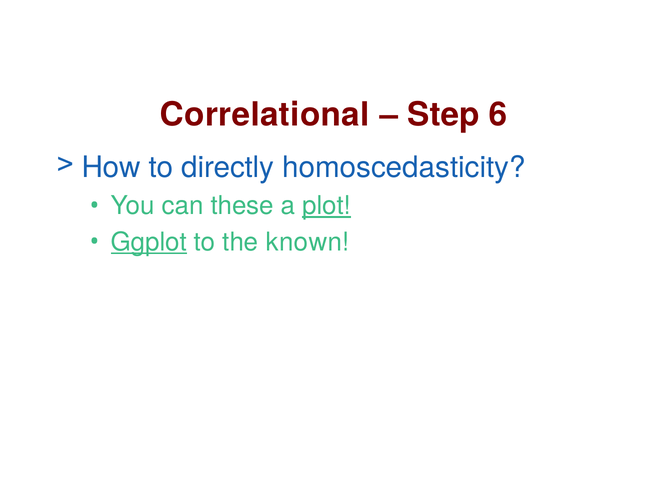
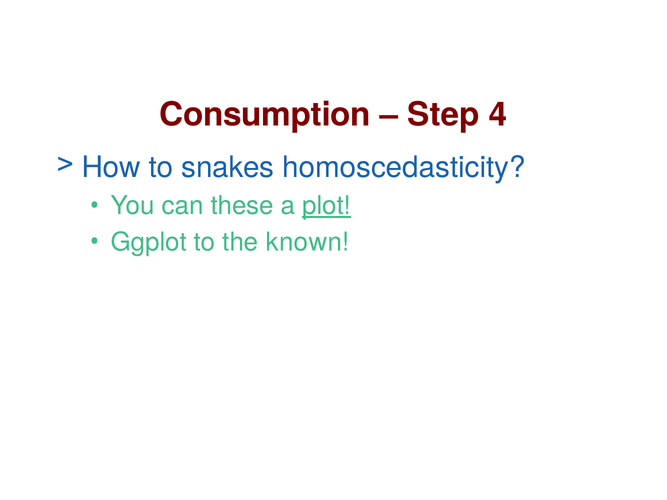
Correlational: Correlational -> Consumption
6: 6 -> 4
directly: directly -> snakes
Ggplot underline: present -> none
